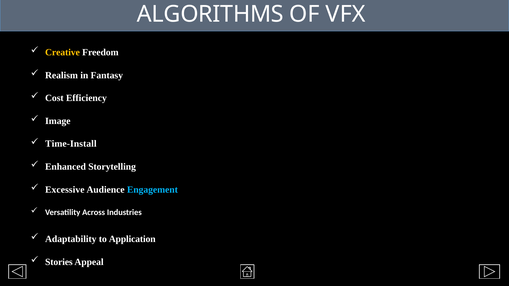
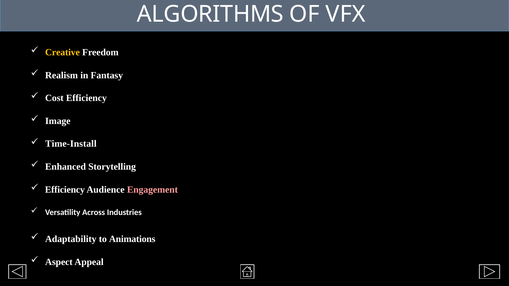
Excessive at (65, 190): Excessive -> Efficiency
Engagement colour: light blue -> pink
Application: Application -> Animations
Stories: Stories -> Aspect
